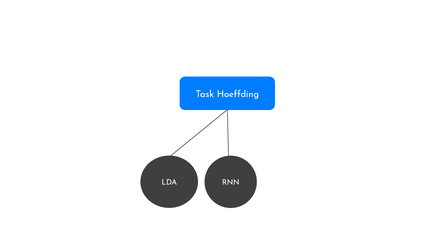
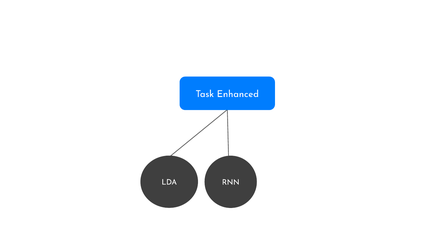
Hoeffding: Hoeffding -> Enhanced
